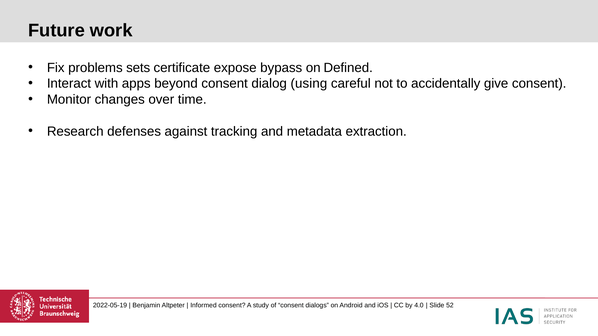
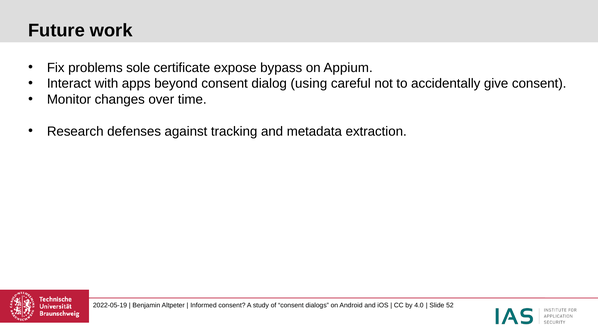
sets: sets -> sole
Defined: Defined -> Appium
